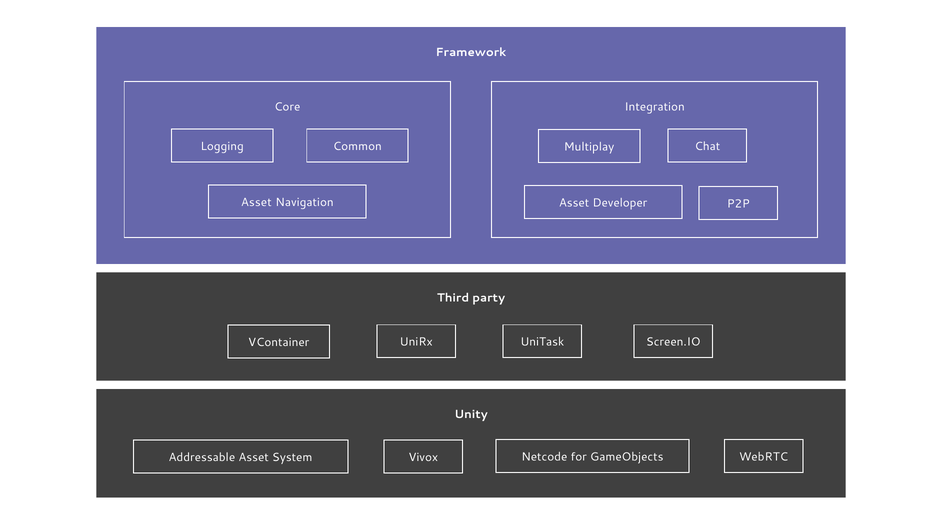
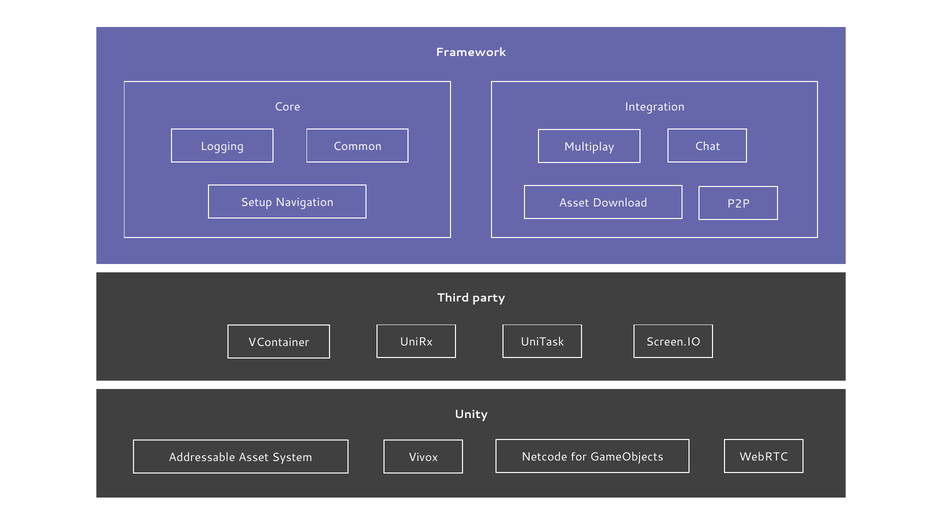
Asset at (256, 202): Asset -> Setup
Developer: Developer -> Download
